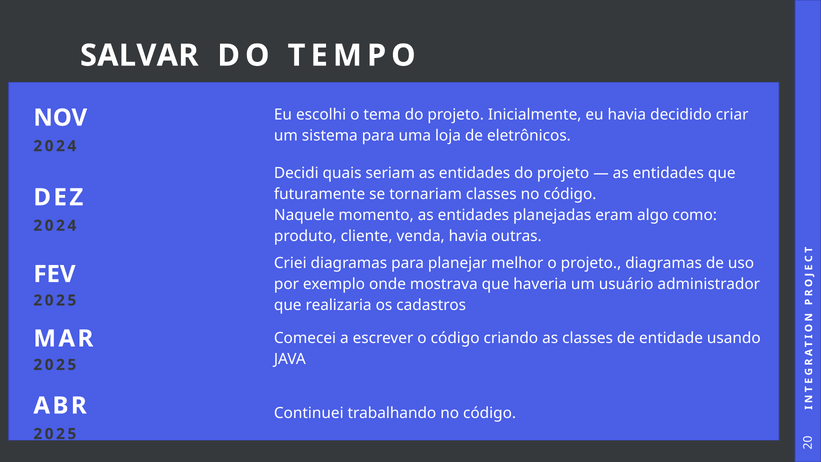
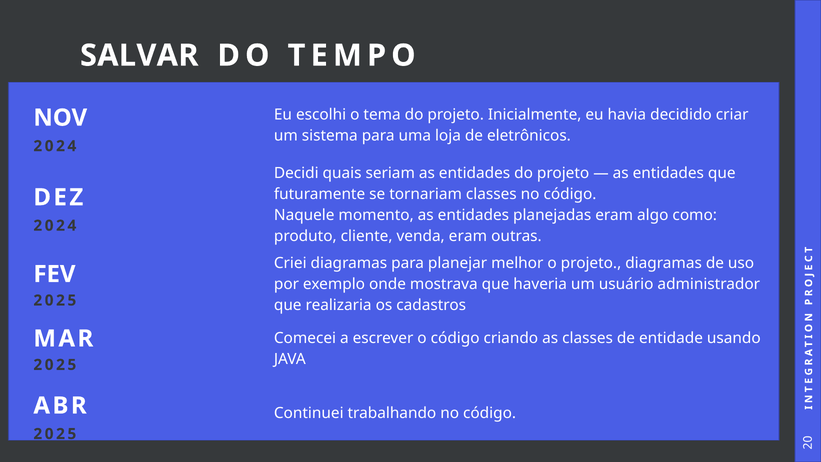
venda havia: havia -> eram
